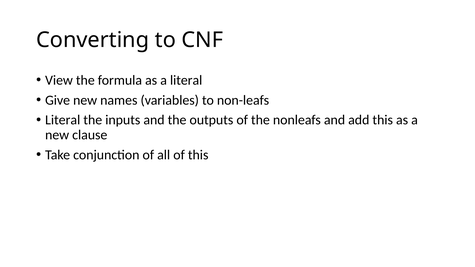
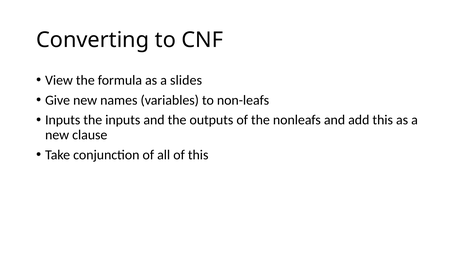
a literal: literal -> slides
Literal at (63, 120): Literal -> Inputs
